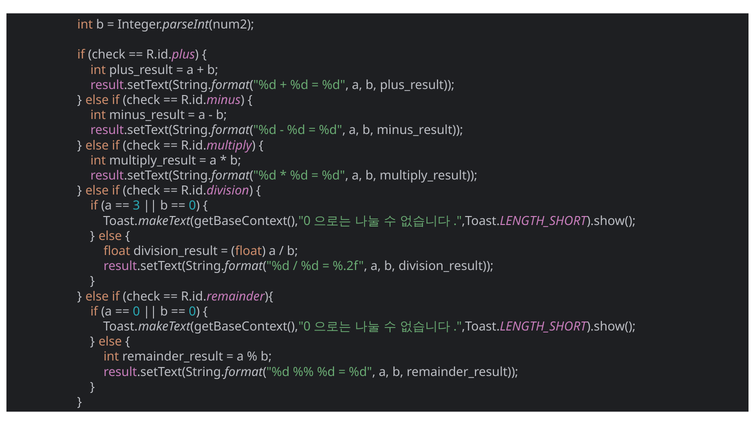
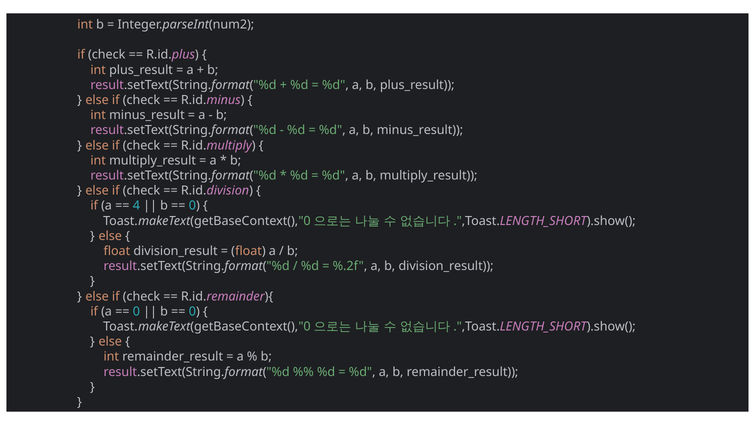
3: 3 -> 4
